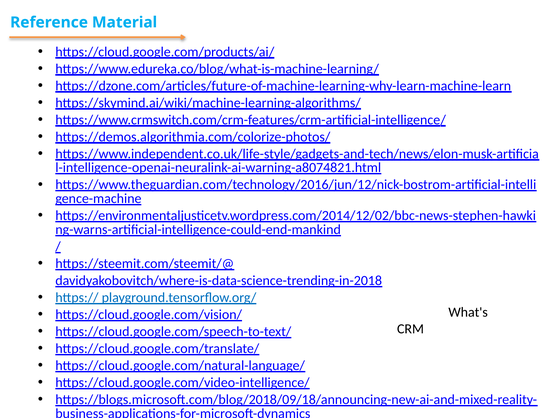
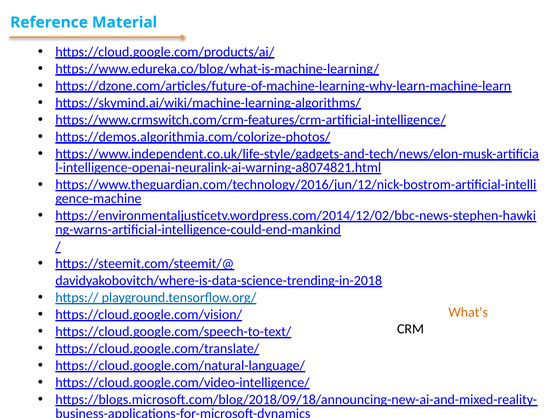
What's colour: black -> orange
